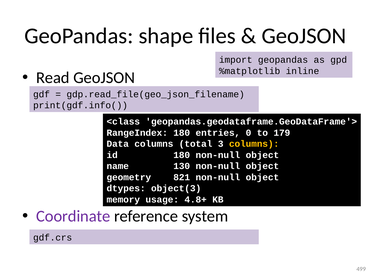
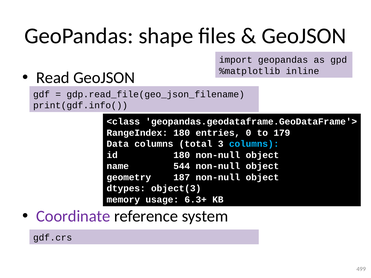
columns at (254, 144) colour: yellow -> light blue
130: 130 -> 544
821: 821 -> 187
4.8+: 4.8+ -> 6.3+
